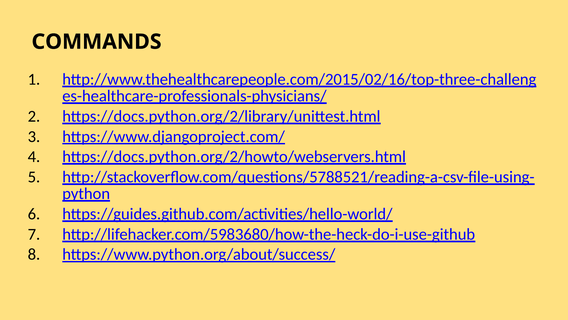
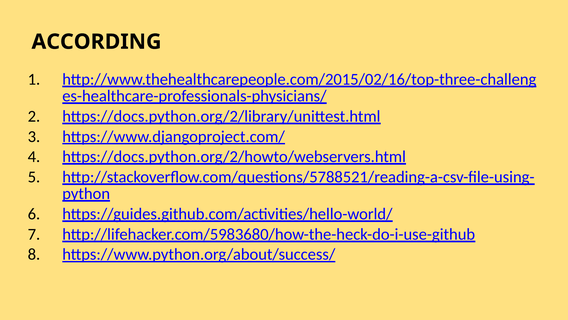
COMMANDS: COMMANDS -> ACCORDING
